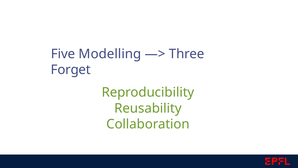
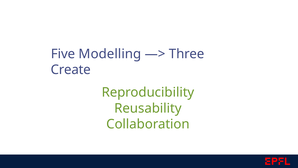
Forget: Forget -> Create
